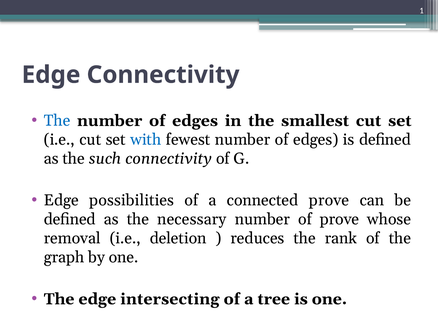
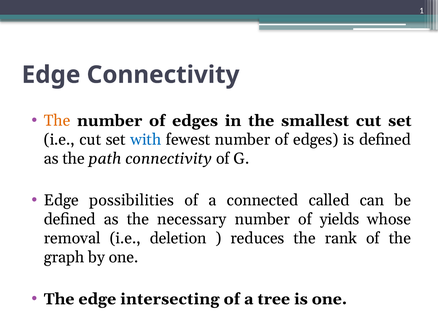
The at (57, 121) colour: blue -> orange
such: such -> path
connected prove: prove -> called
of prove: prove -> yields
